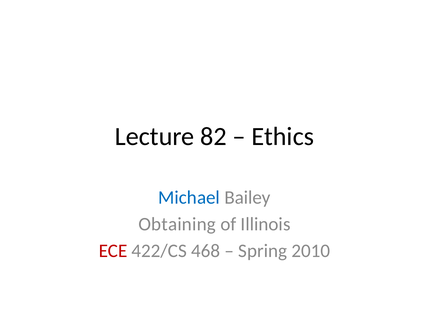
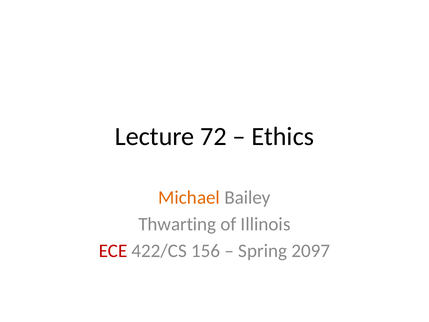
82: 82 -> 72
Michael colour: blue -> orange
Obtaining: Obtaining -> Thwarting
468: 468 -> 156
2010: 2010 -> 2097
